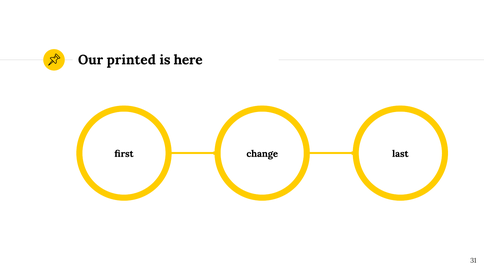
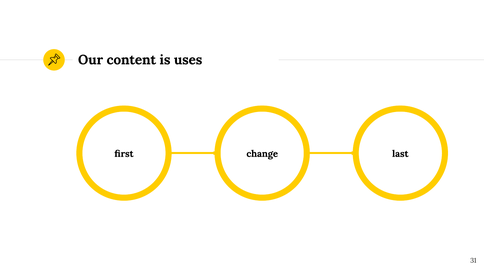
printed: printed -> content
here: here -> uses
